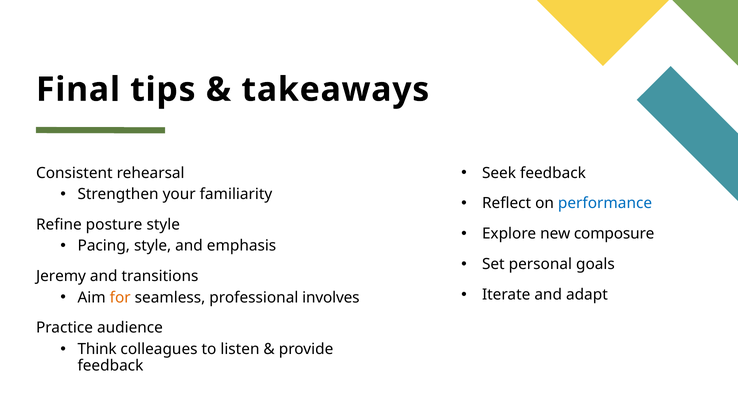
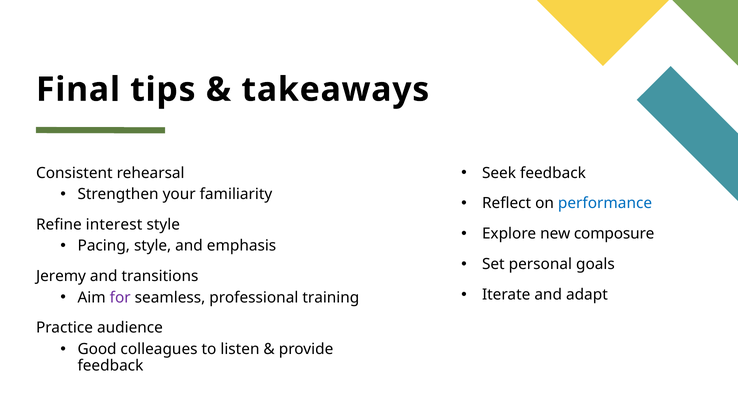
posture: posture -> interest
for colour: orange -> purple
involves: involves -> training
Think: Think -> Good
